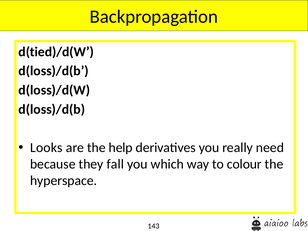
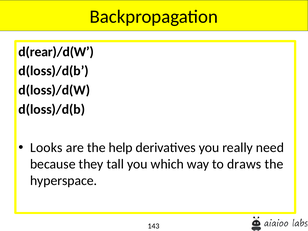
d(tied)/d(W: d(tied)/d(W -> d(rear)/d(W
fall: fall -> tall
colour: colour -> draws
